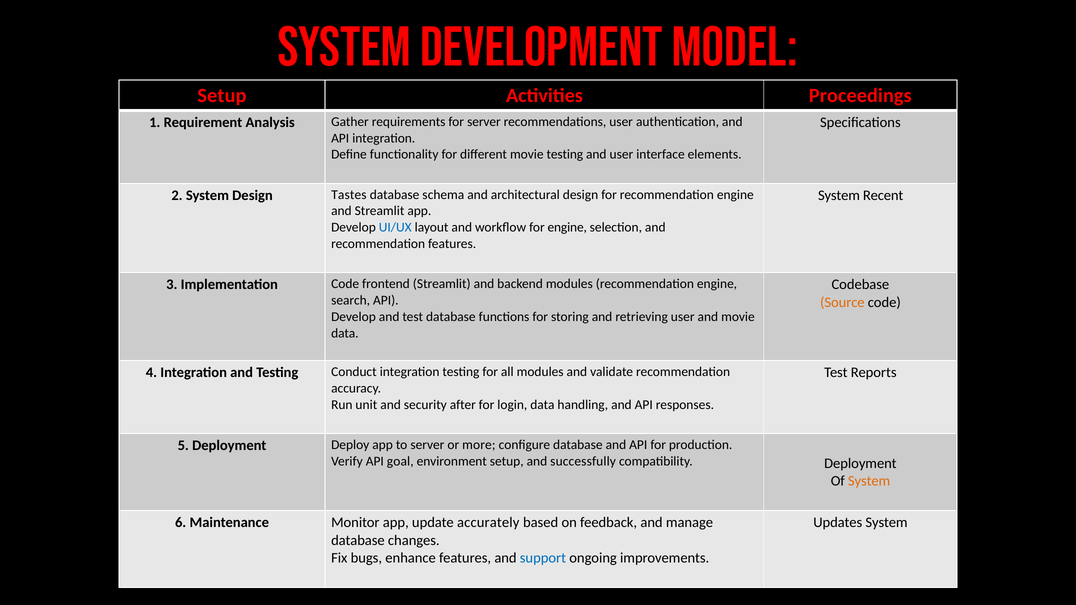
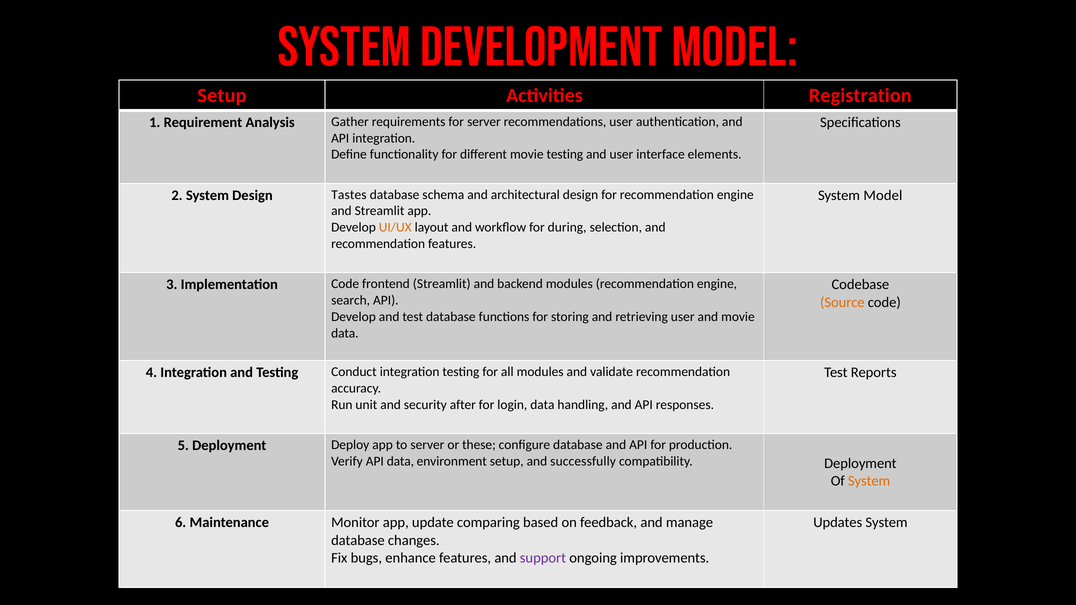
Proceedings: Proceedings -> Registration
System Recent: Recent -> Model
UI/UX colour: blue -> orange
for engine: engine -> during
more: more -> these
API goal: goal -> data
accurately: accurately -> comparing
support colour: blue -> purple
